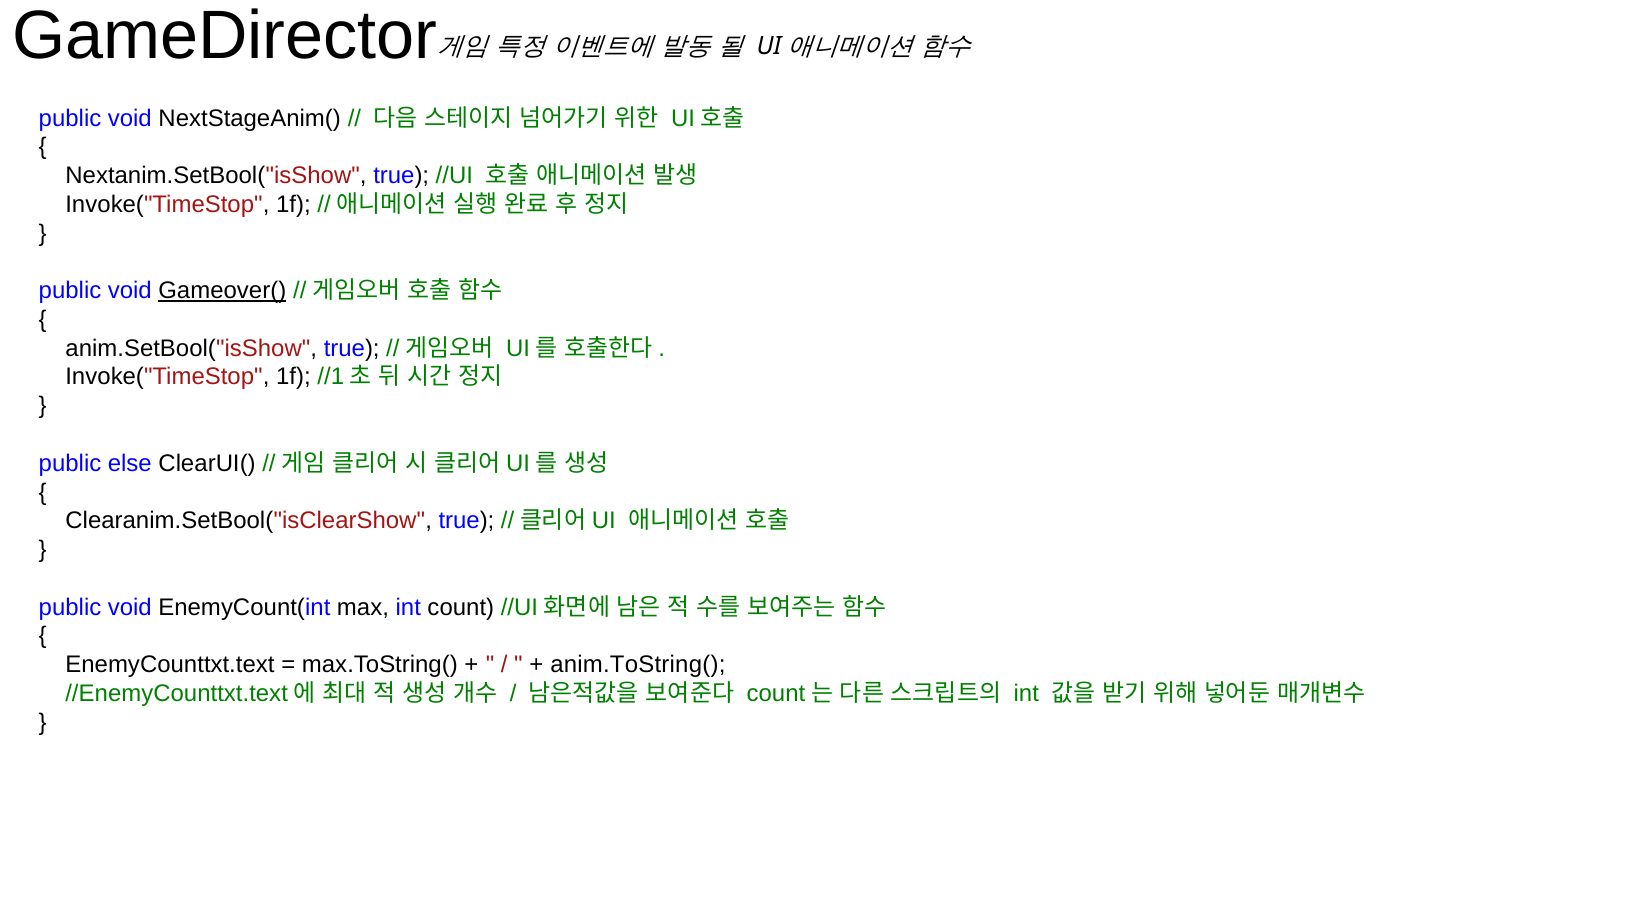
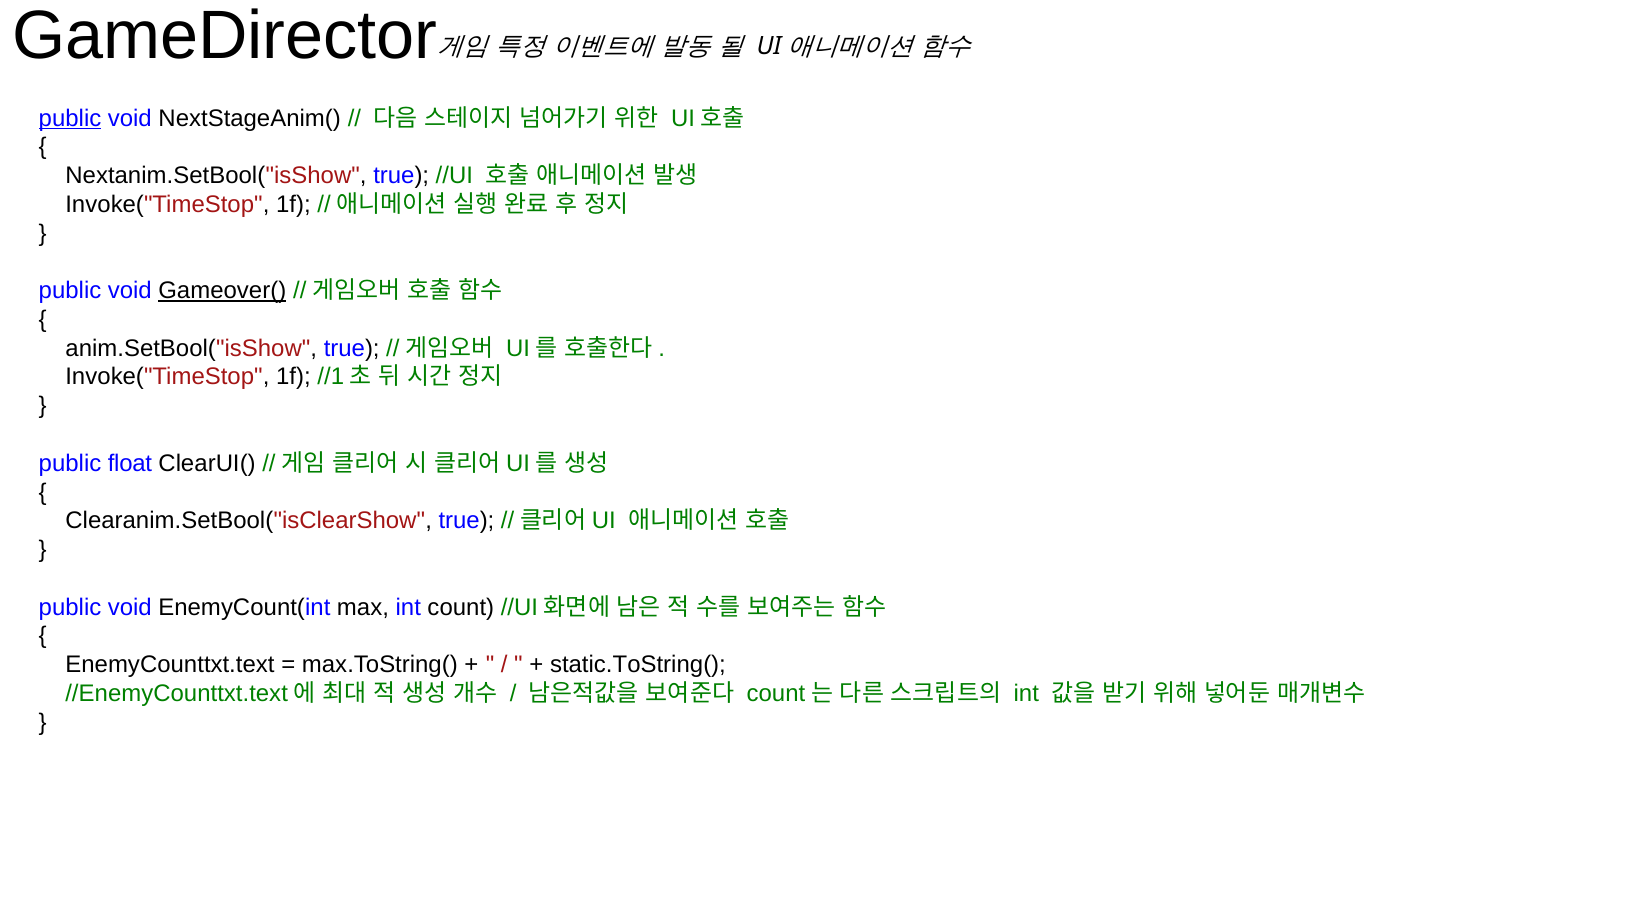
public at (70, 118) underline: none -> present
else: else -> float
anim.ToString(: anim.ToString( -> static.ToString(
